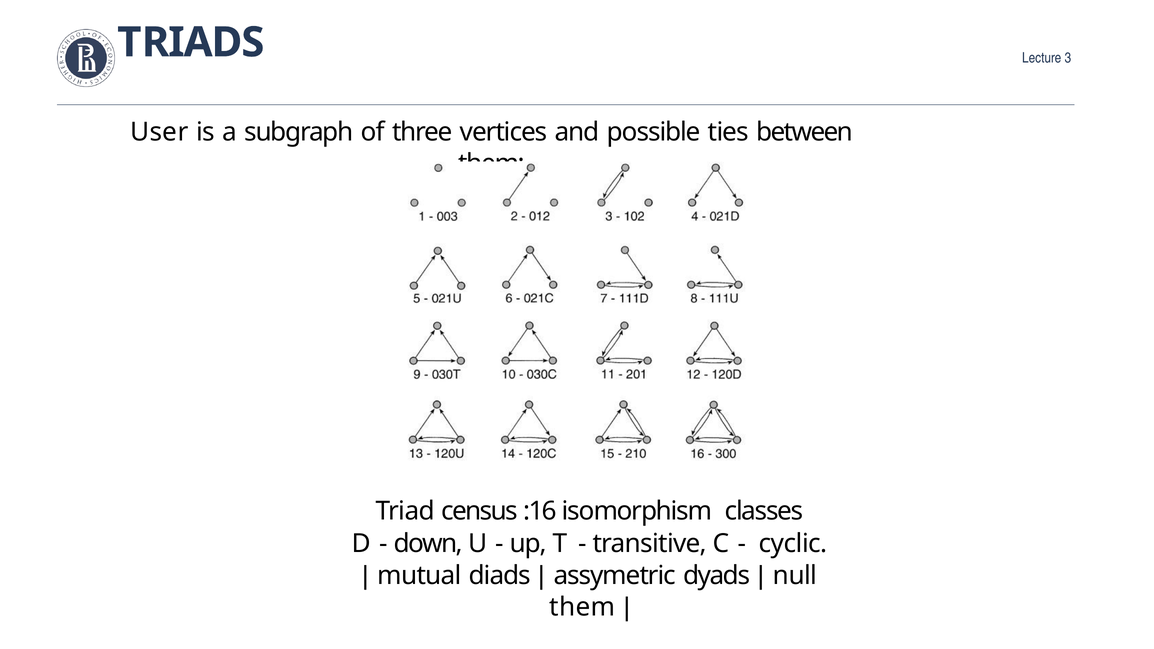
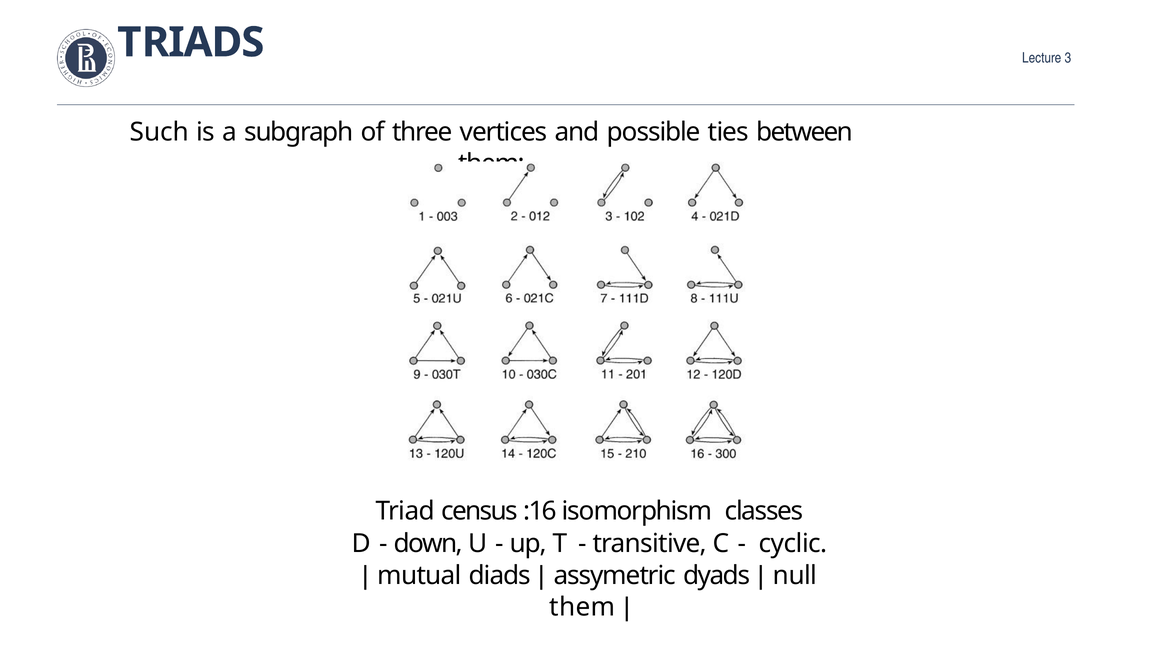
User: User -> Such
